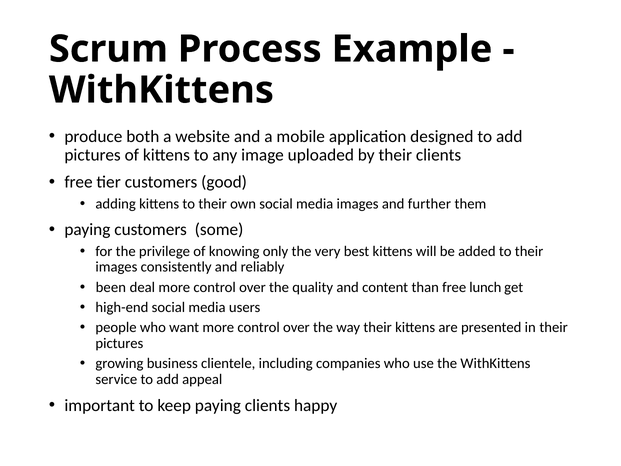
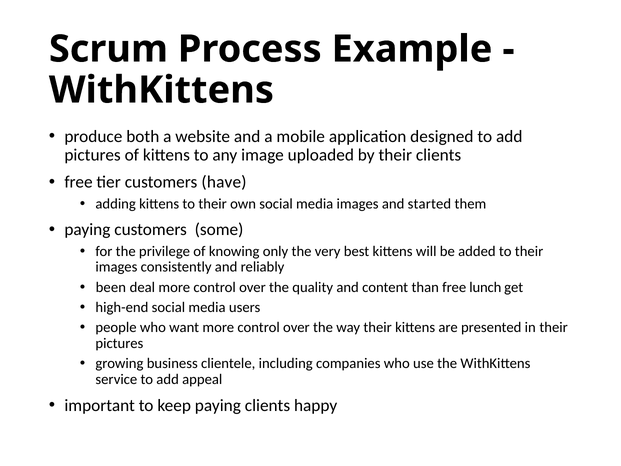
good: good -> have
further: further -> started
